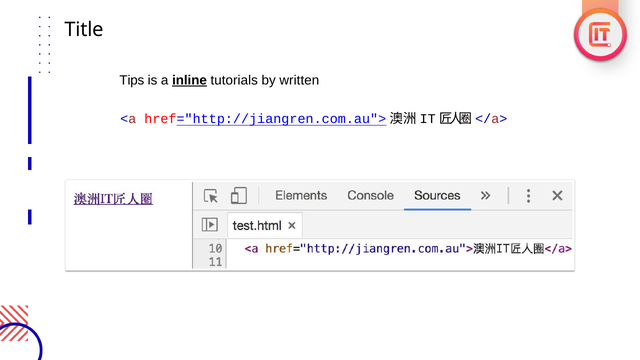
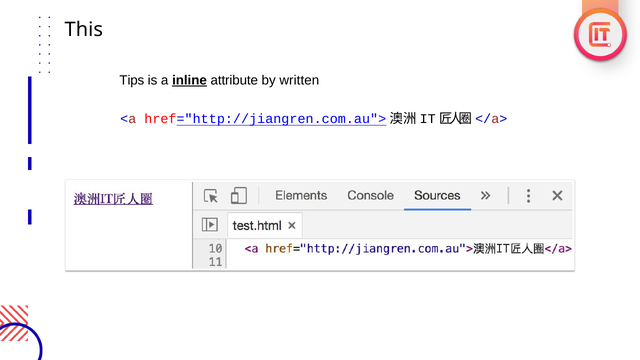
Title: Title -> This
tutorials: tutorials -> attribute
